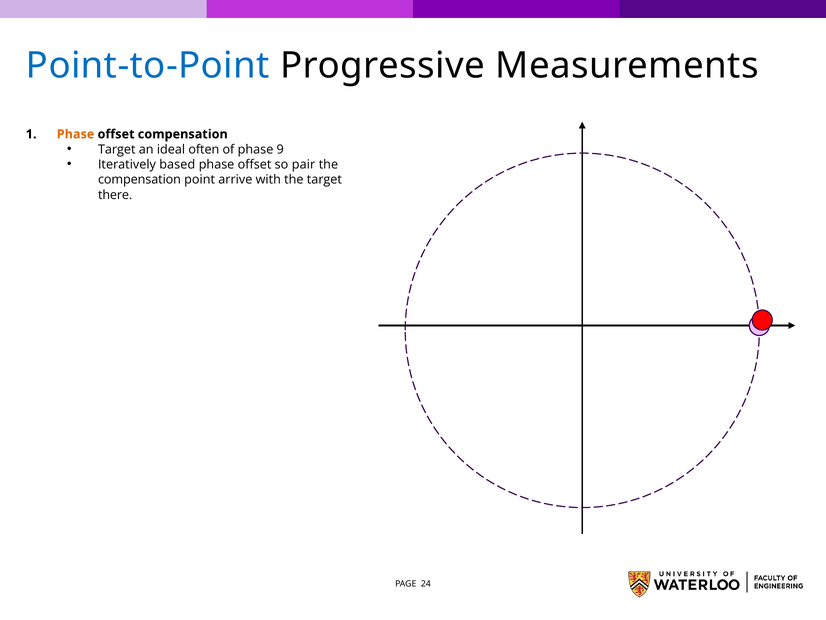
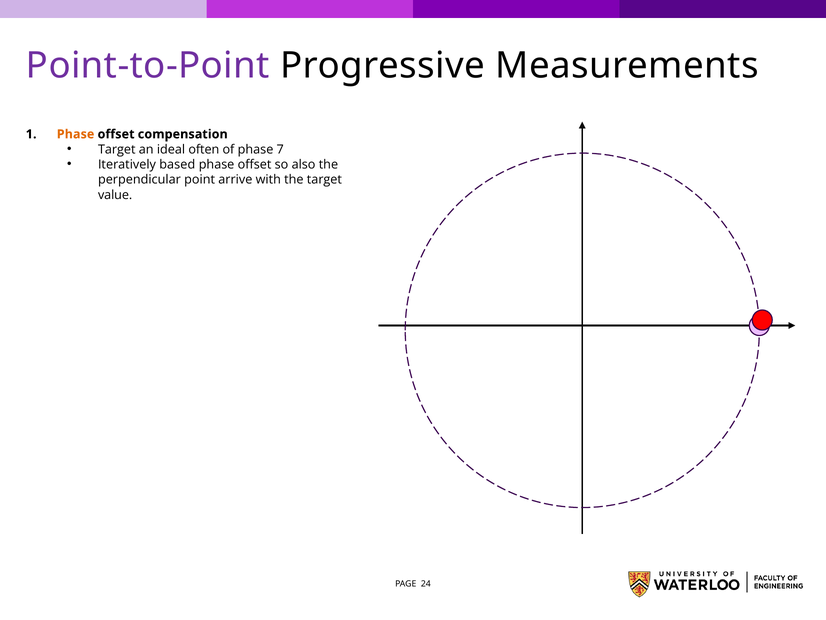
Point-to-Point colour: blue -> purple
9: 9 -> 7
pair: pair -> also
compensation at (139, 180): compensation -> perpendicular
there: there -> value
